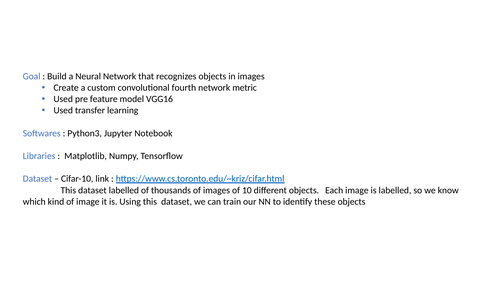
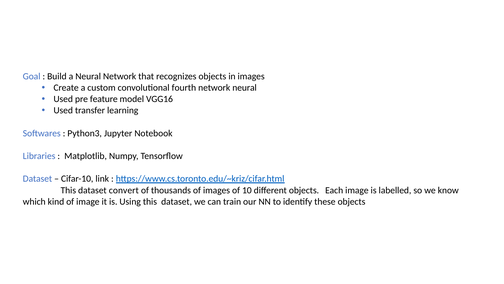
network metric: metric -> neural
dataset labelled: labelled -> convert
